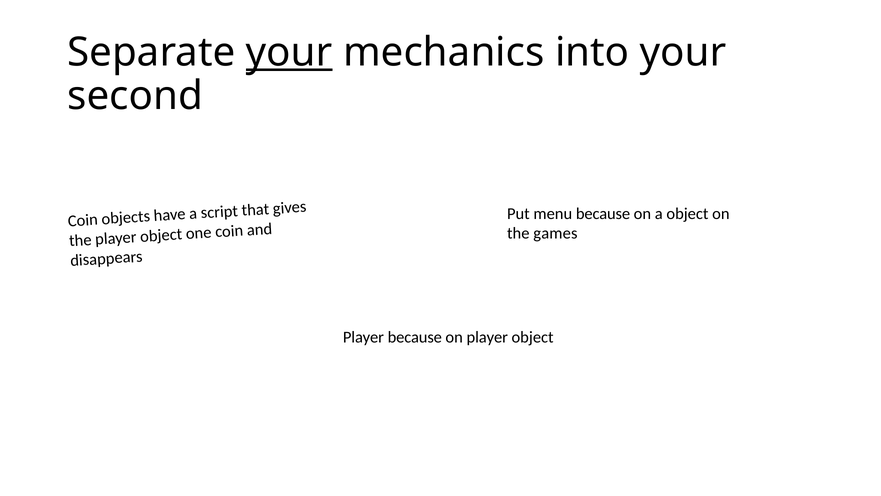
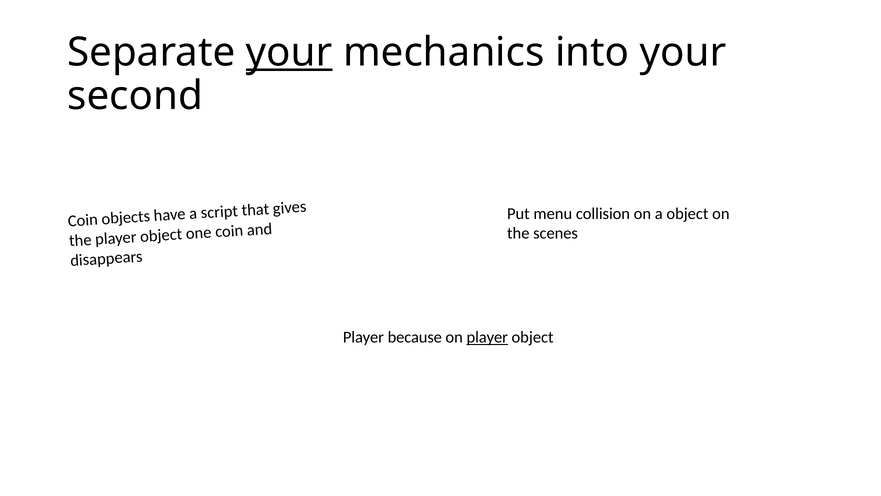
menu because: because -> collision
games: games -> scenes
player at (487, 337) underline: none -> present
